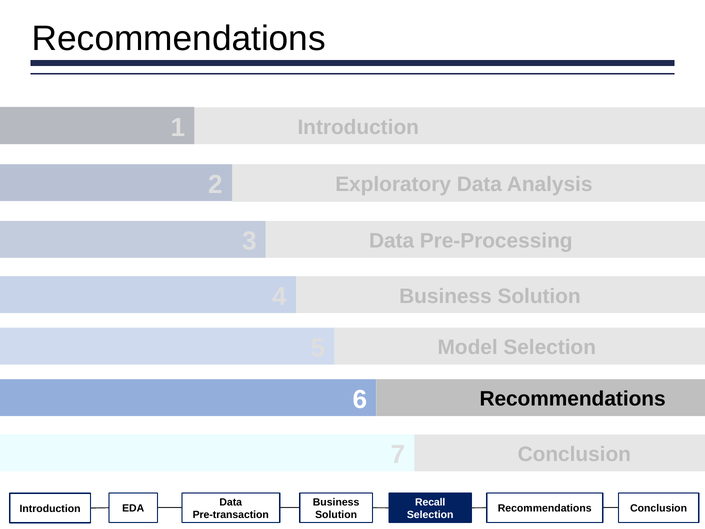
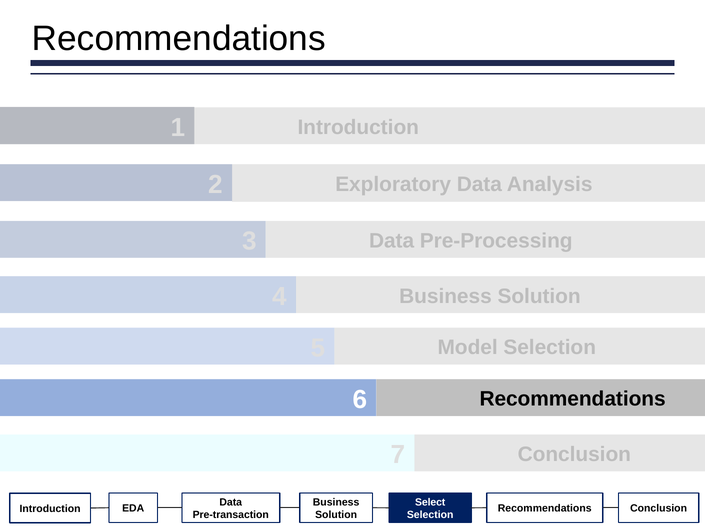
Recall: Recall -> Select
